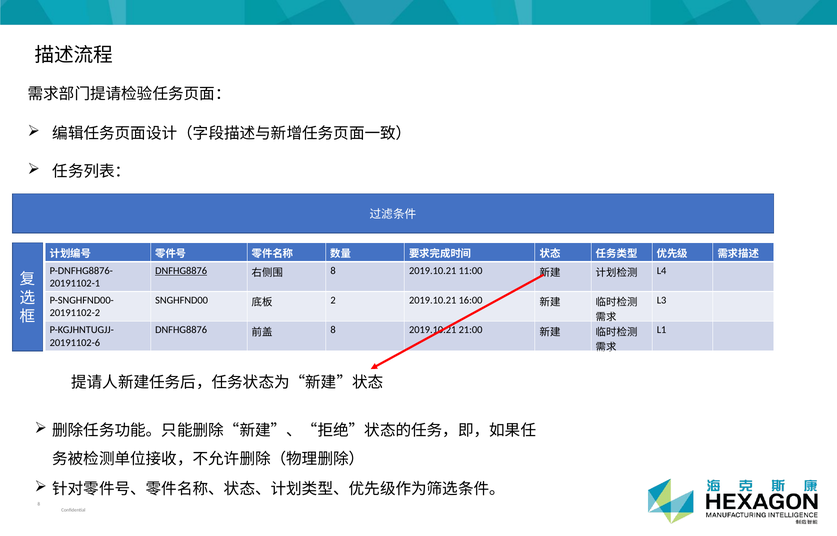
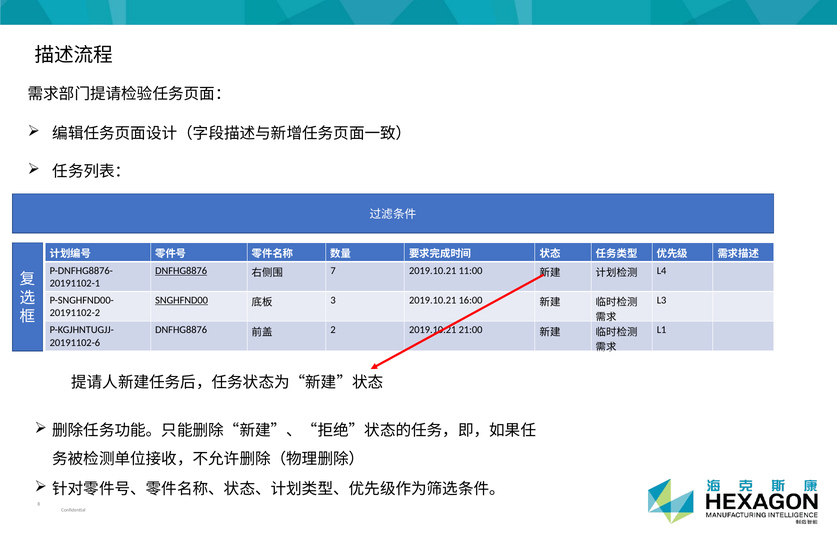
8 at (333, 270): 8 -> 7
SNGHFND00 underline: none -> present
2: 2 -> 3
8 at (333, 330): 8 -> 2
